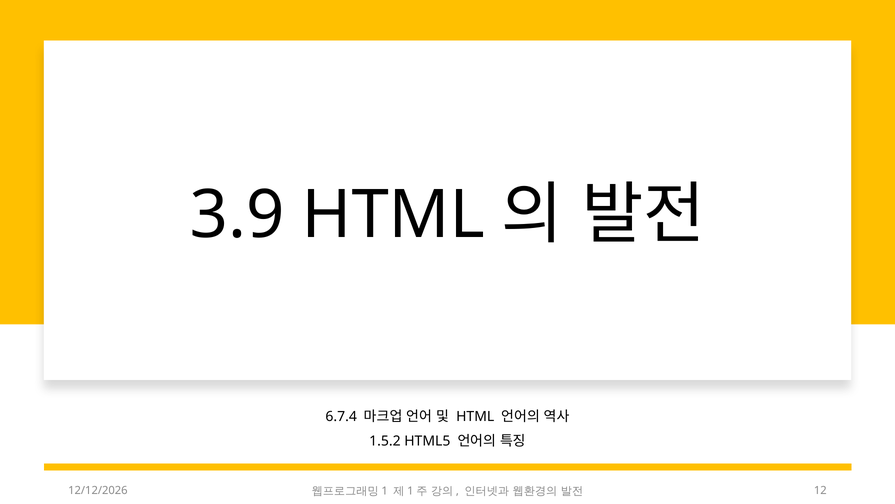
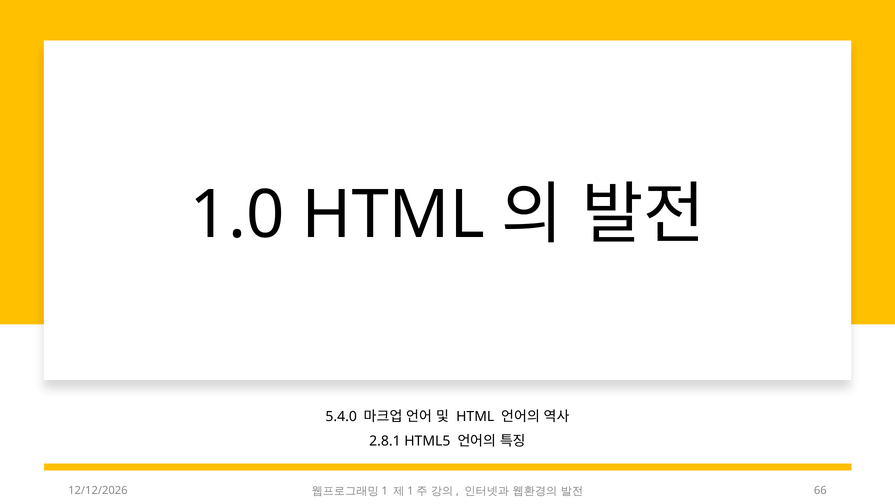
3.9: 3.9 -> 1.0
6.7.4: 6.7.4 -> 5.4.0
1.5.2: 1.5.2 -> 2.8.1
12: 12 -> 66
